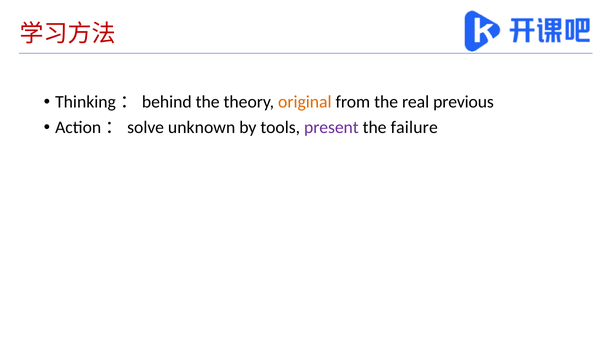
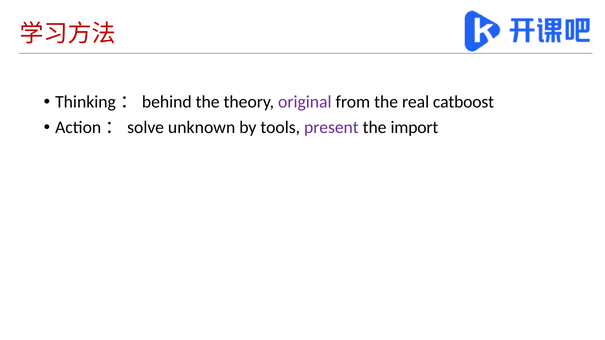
original colour: orange -> purple
previous: previous -> catboost
failure: failure -> import
